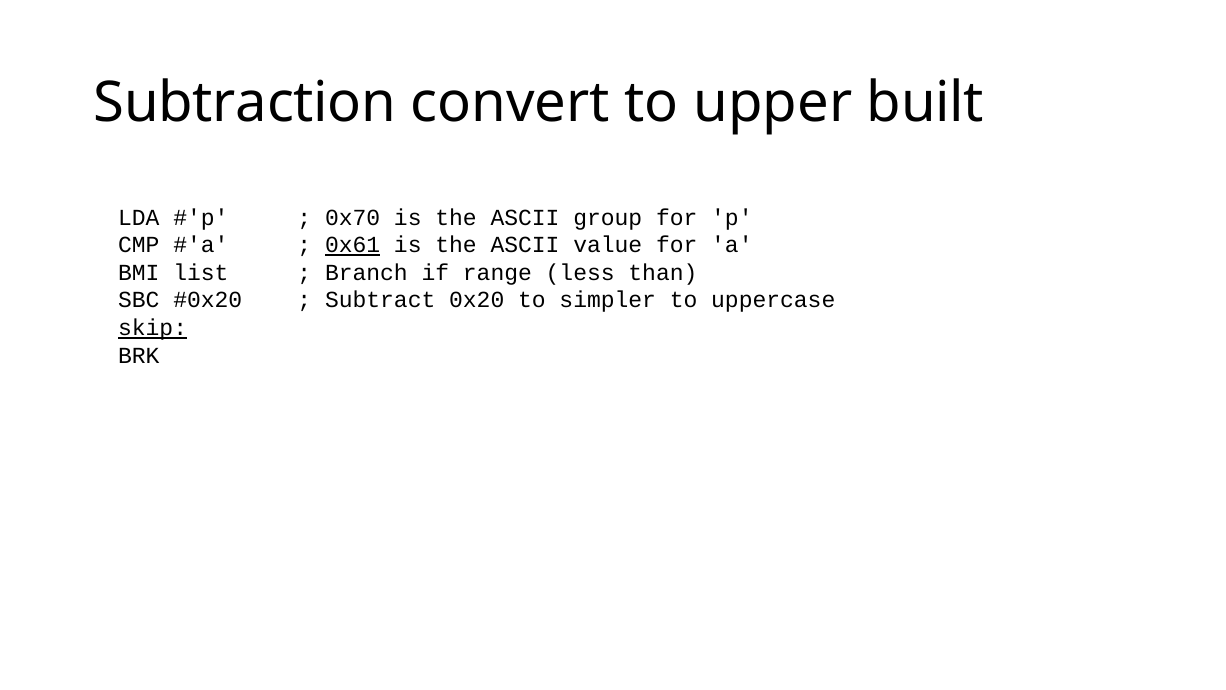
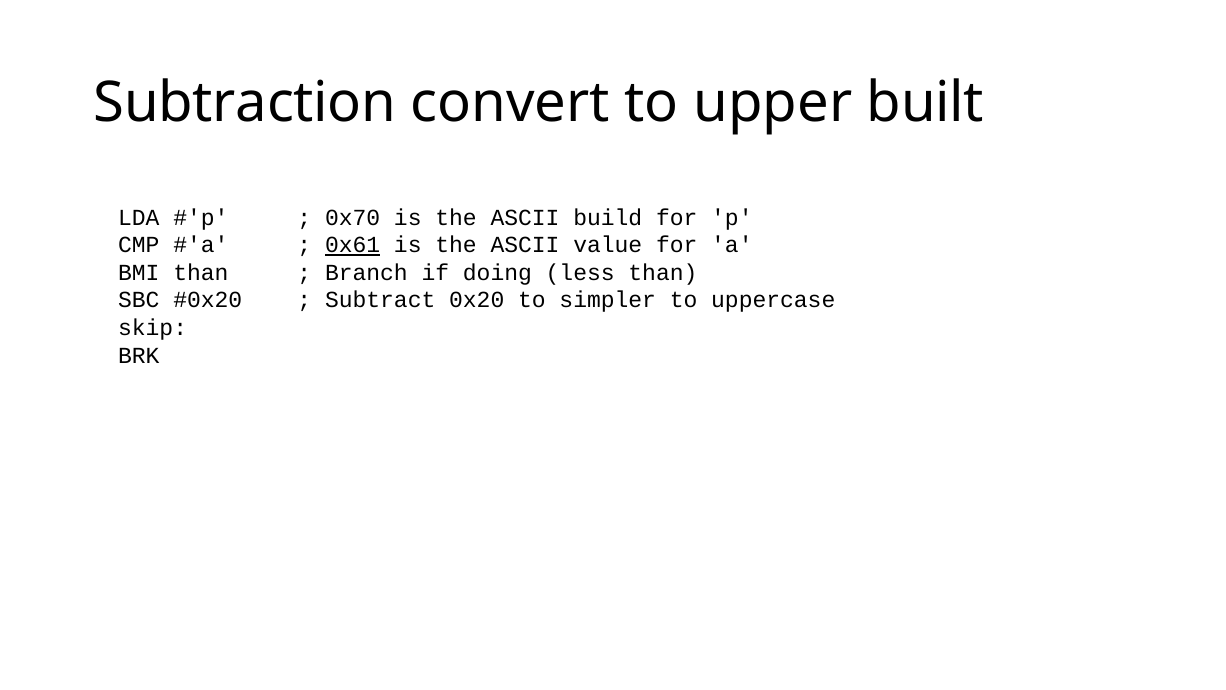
group: group -> build
BMI list: list -> than
range: range -> doing
skip underline: present -> none
